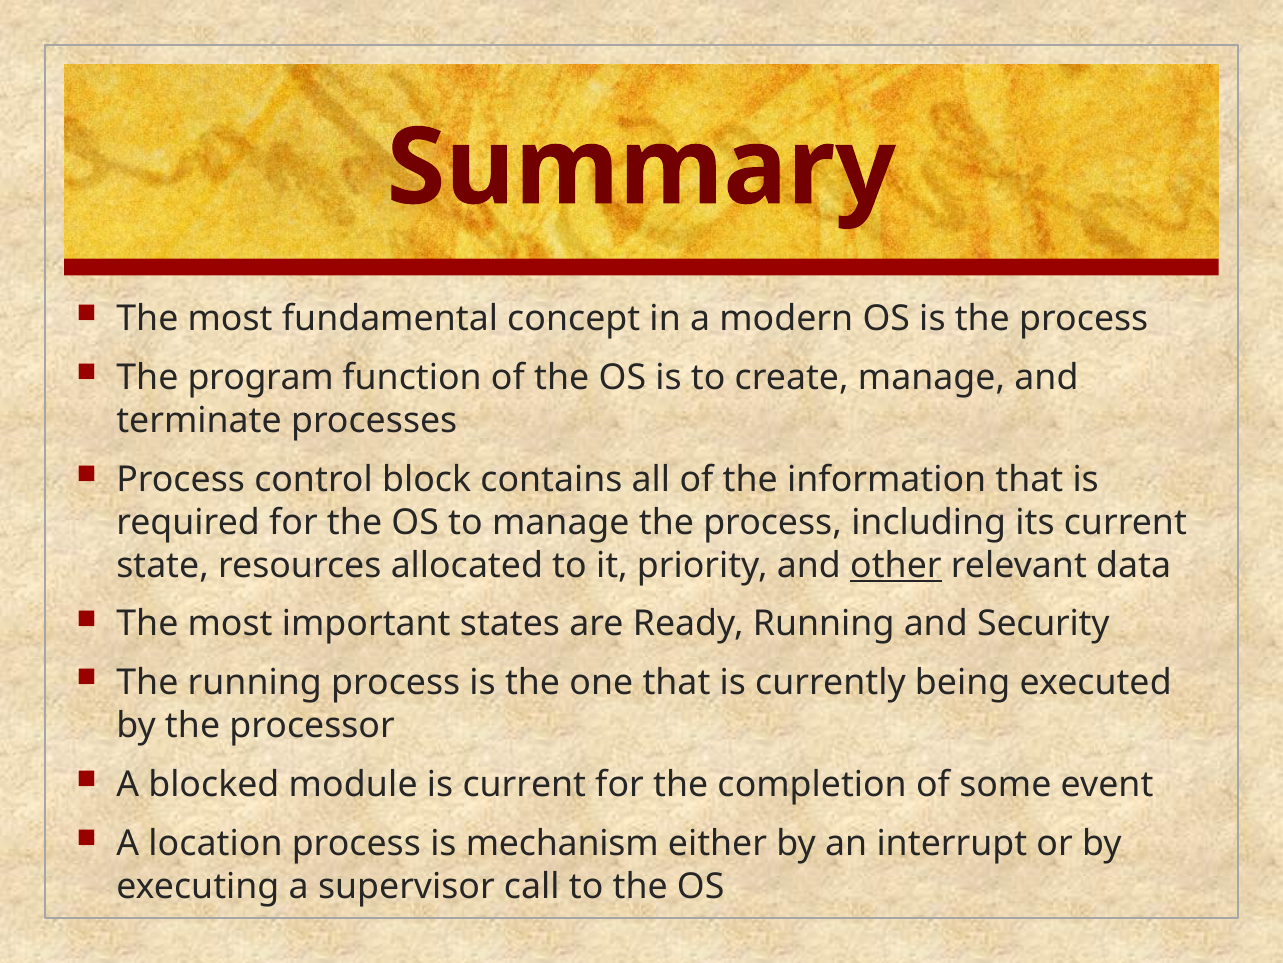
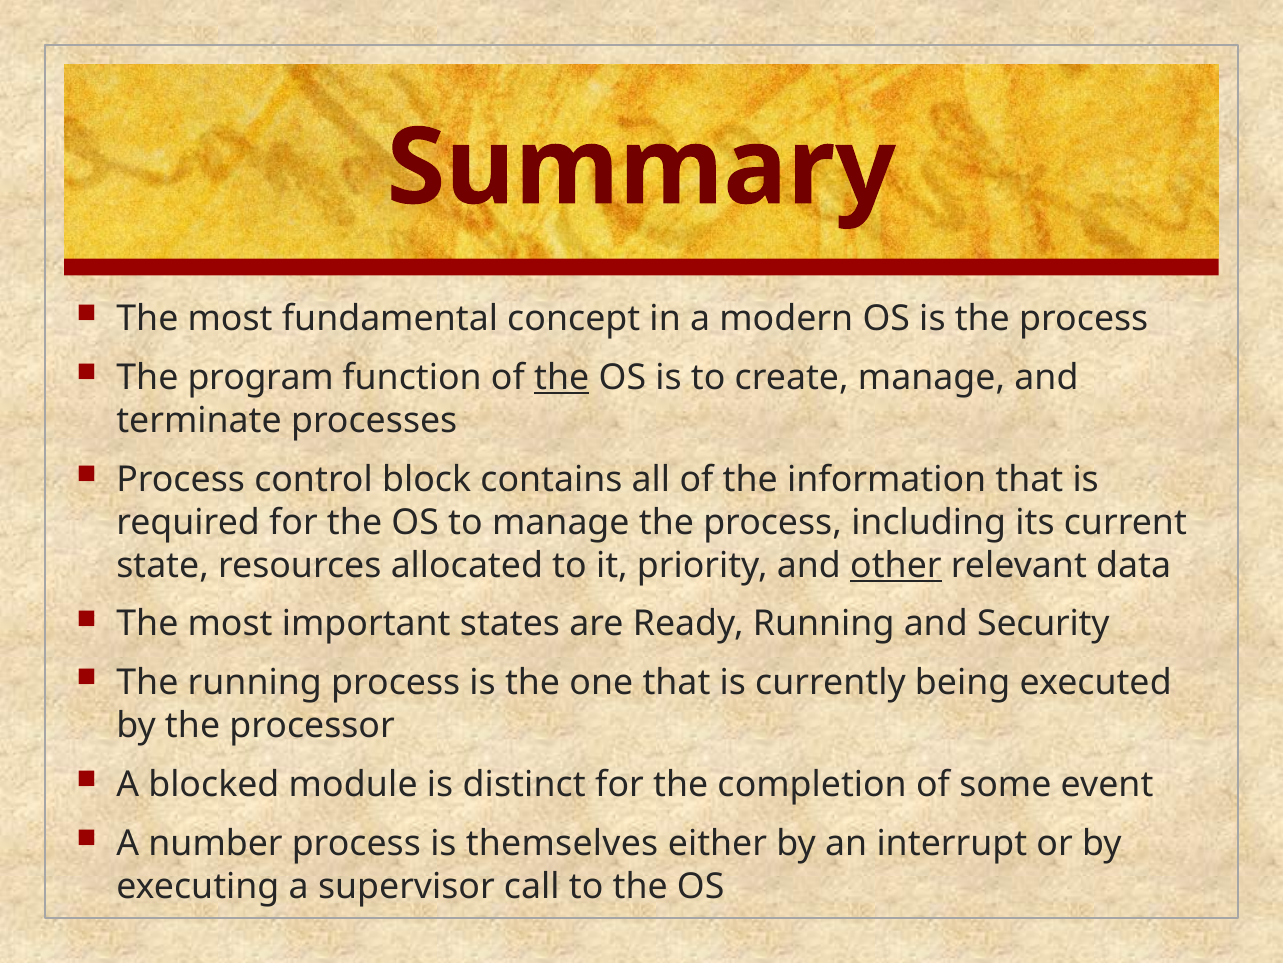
the at (562, 378) underline: none -> present
is current: current -> distinct
location: location -> number
mechanism: mechanism -> themselves
